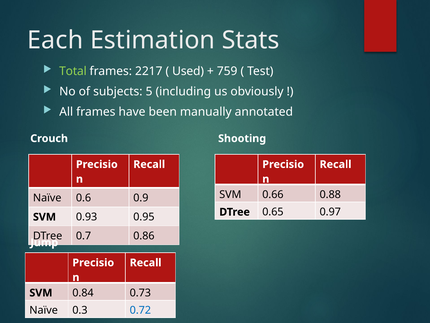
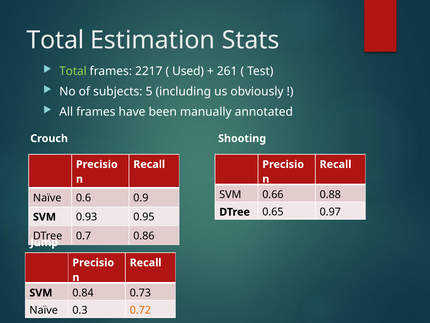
Each at (55, 40): Each -> Total
759: 759 -> 261
0.72 colour: blue -> orange
